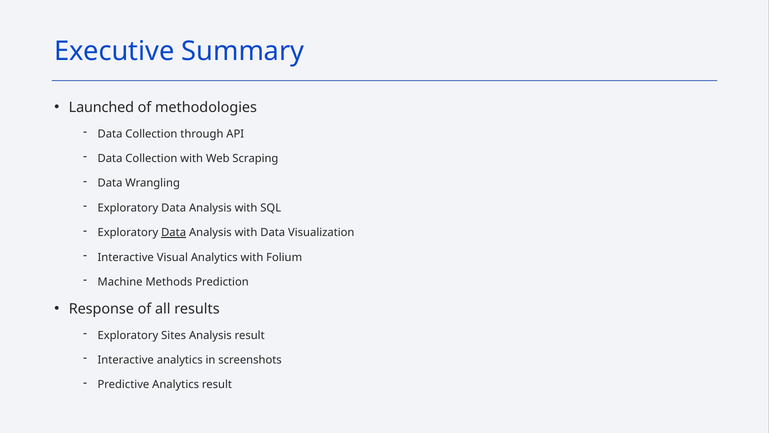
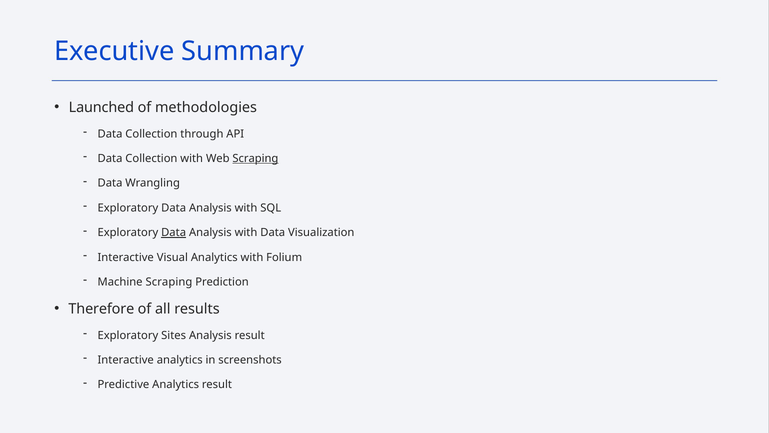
Scraping at (255, 158) underline: none -> present
Machine Methods: Methods -> Scraping
Response: Response -> Therefore
